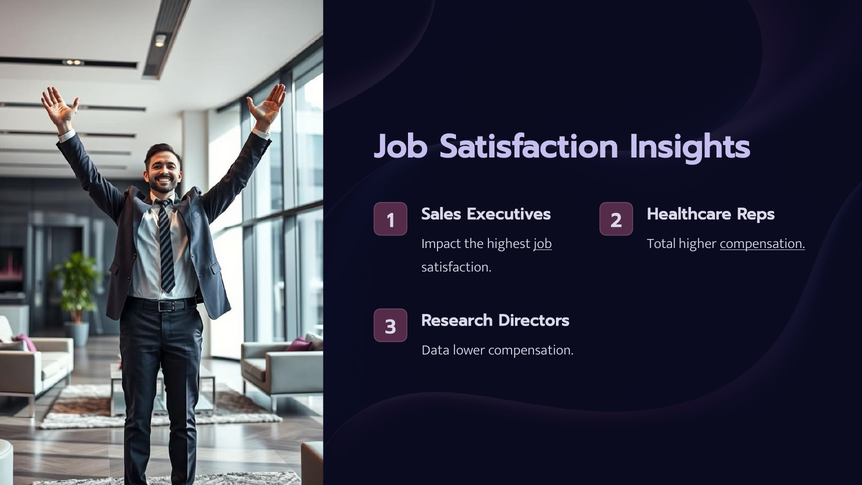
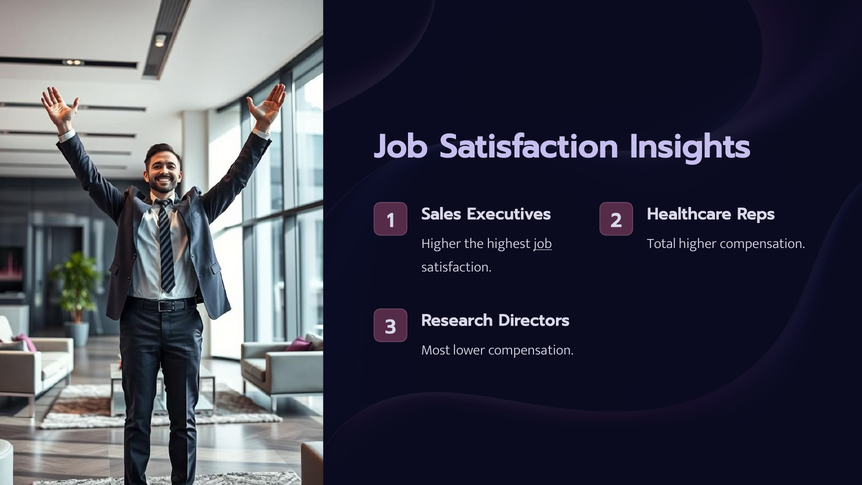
Impact at (441, 244): Impact -> Higher
compensation at (762, 244) underline: present -> none
Data: Data -> Most
